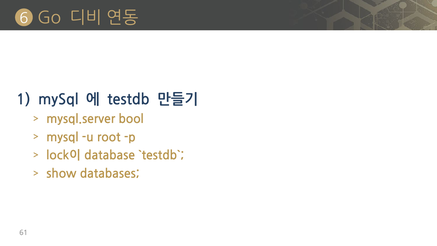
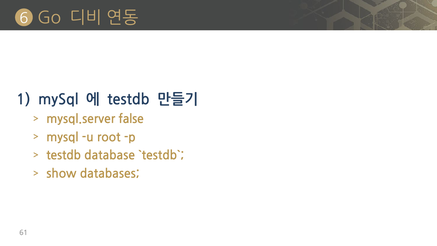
bool: bool -> false
lock이 at (63, 155): lock이 -> testdb
